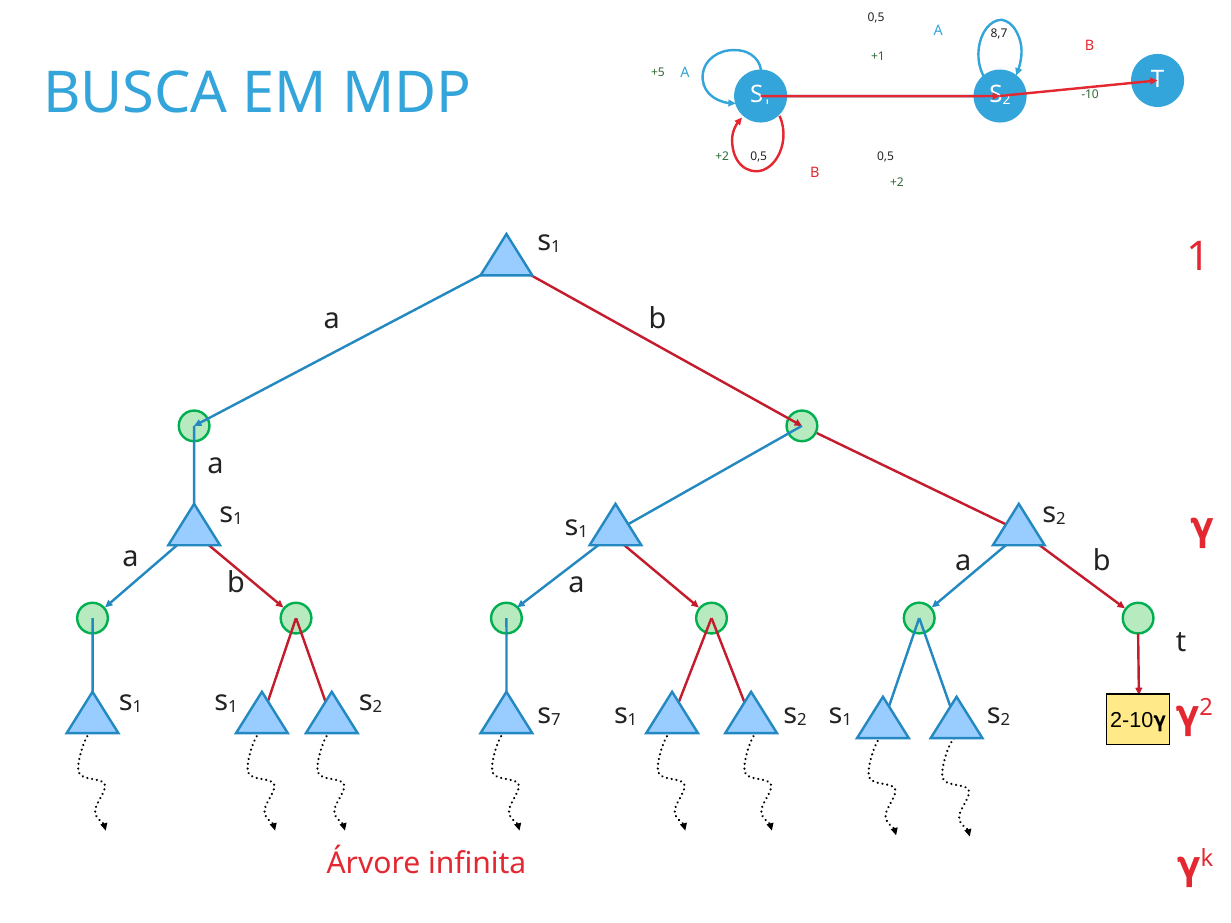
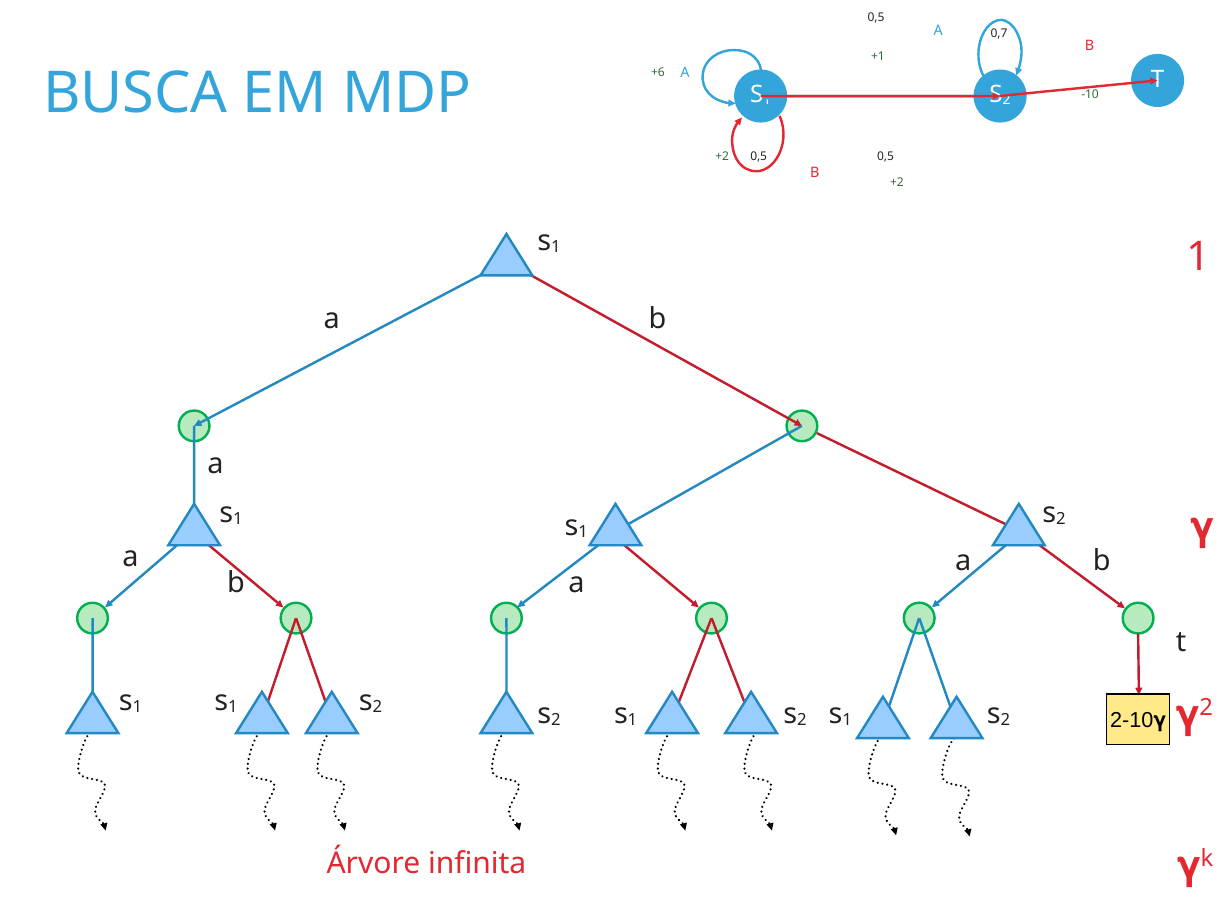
8,7: 8,7 -> 0,7
+5: +5 -> +6
7 at (556, 720): 7 -> 2
